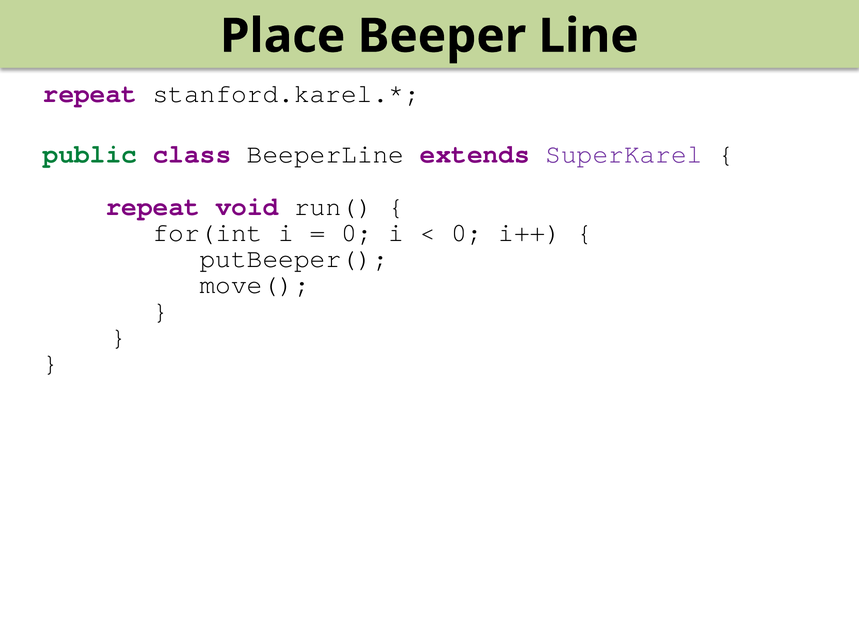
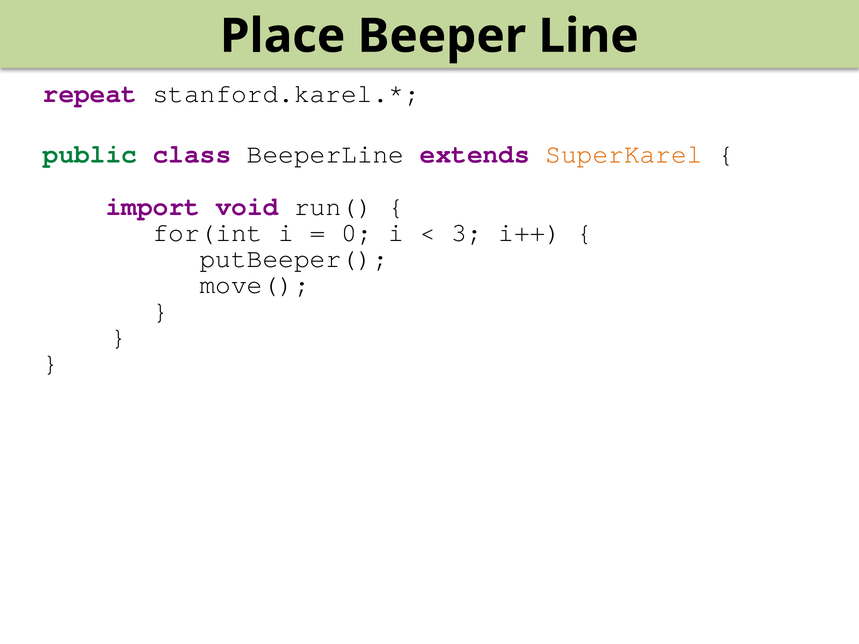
SuperKarel colour: purple -> orange
repeat at (153, 206): repeat -> import
0 at (467, 233): 0 -> 3
